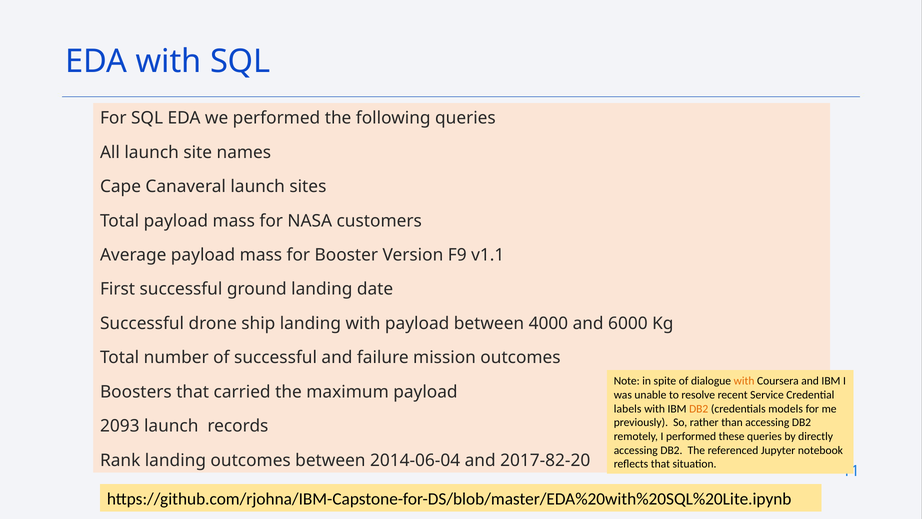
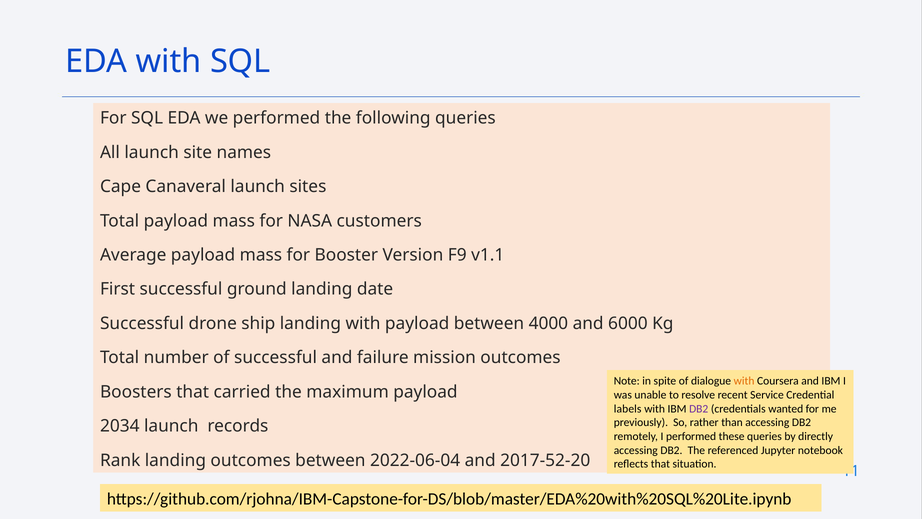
DB2 at (699, 409) colour: orange -> purple
models: models -> wanted
2093: 2093 -> 2034
2014-06-04: 2014-06-04 -> 2022-06-04
2017-82-20: 2017-82-20 -> 2017-52-20
